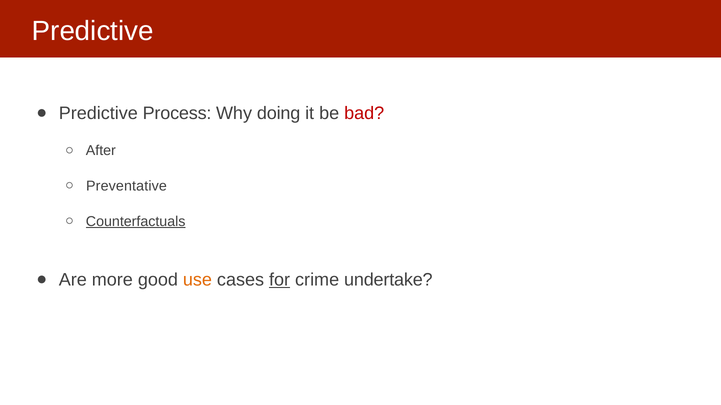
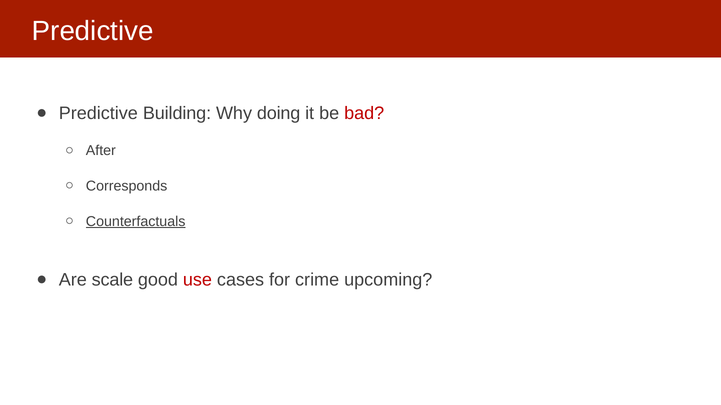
Process: Process -> Building
Preventative: Preventative -> Corresponds
more: more -> scale
use colour: orange -> red
for underline: present -> none
undertake: undertake -> upcoming
